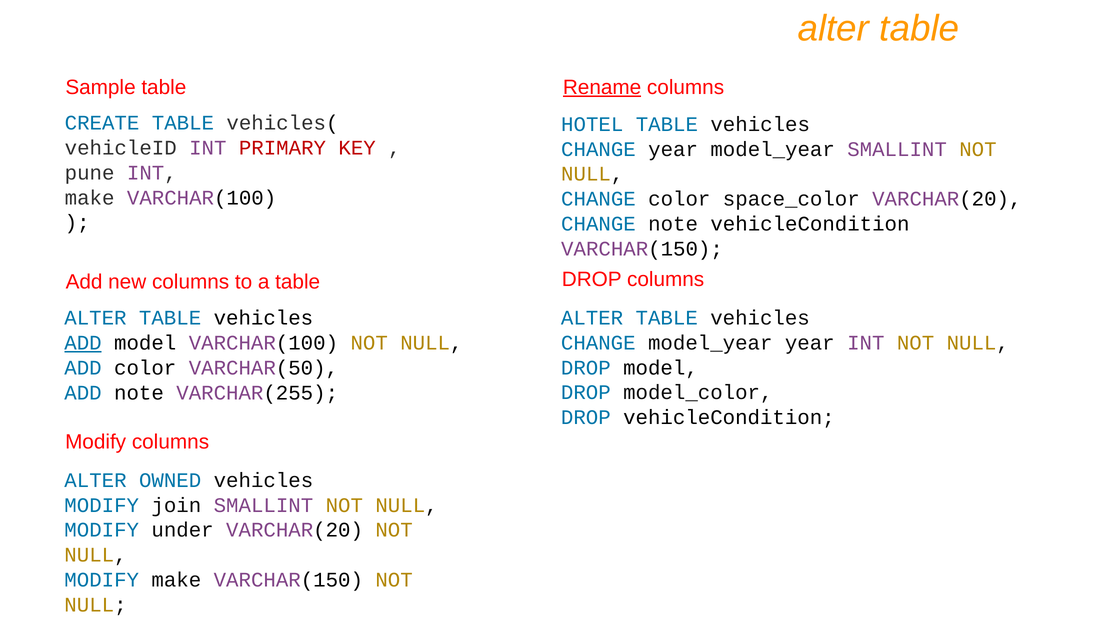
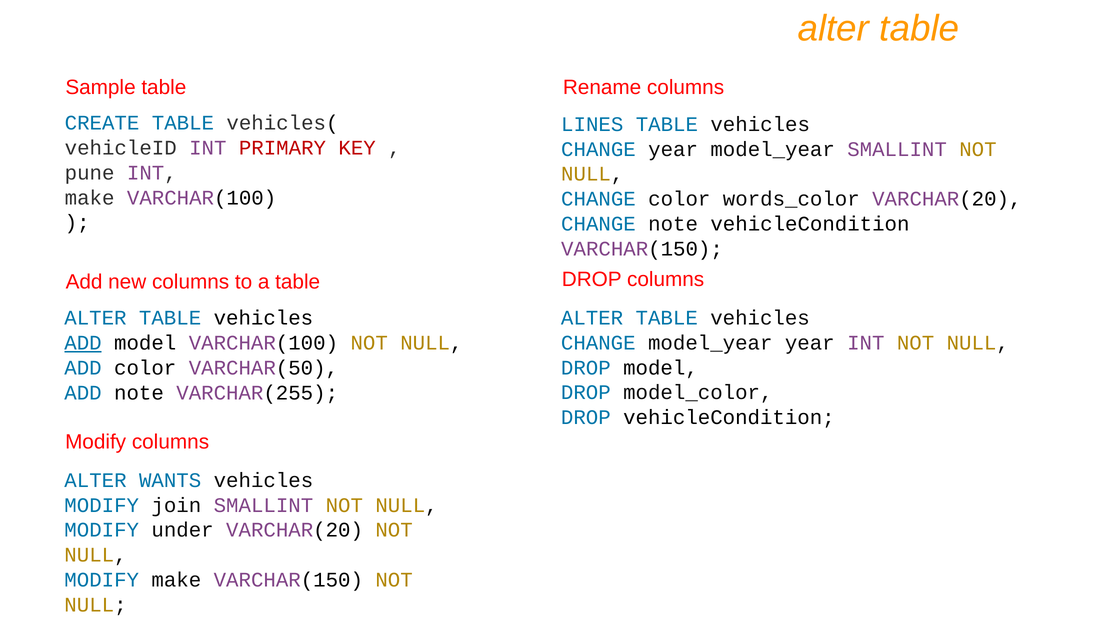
Rename underline: present -> none
HOTEL: HOTEL -> LINES
space_color: space_color -> words_color
OWNED: OWNED -> WANTS
